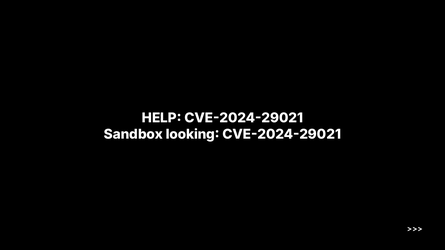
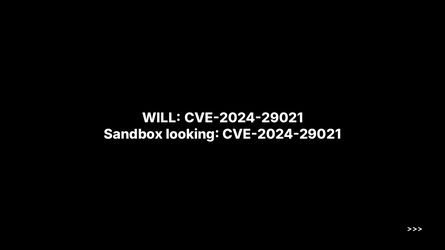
HELP: HELP -> WILL
